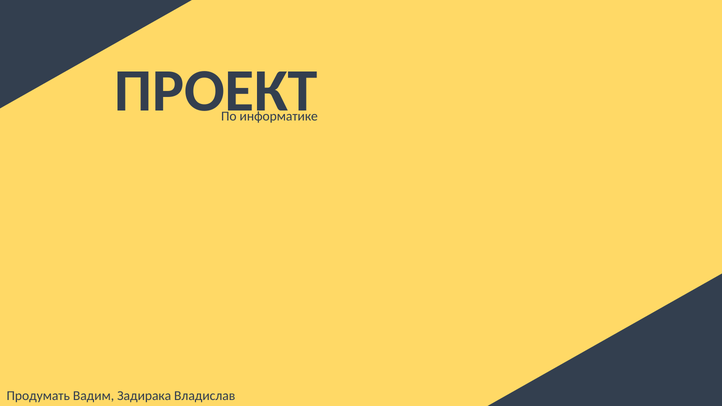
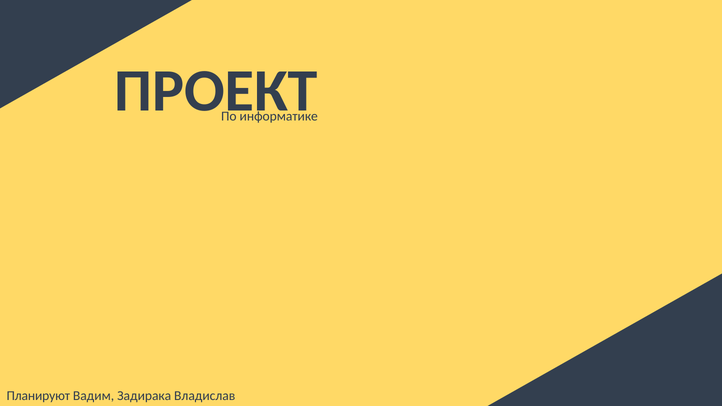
Продумать: Продумать -> Планируют
